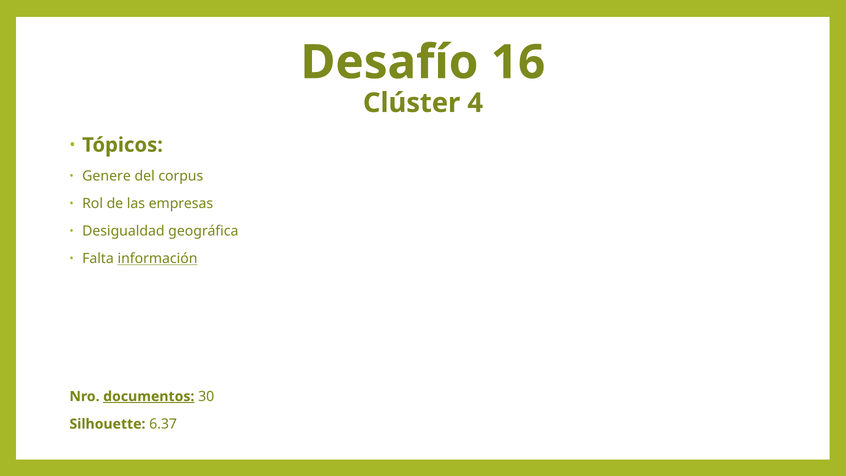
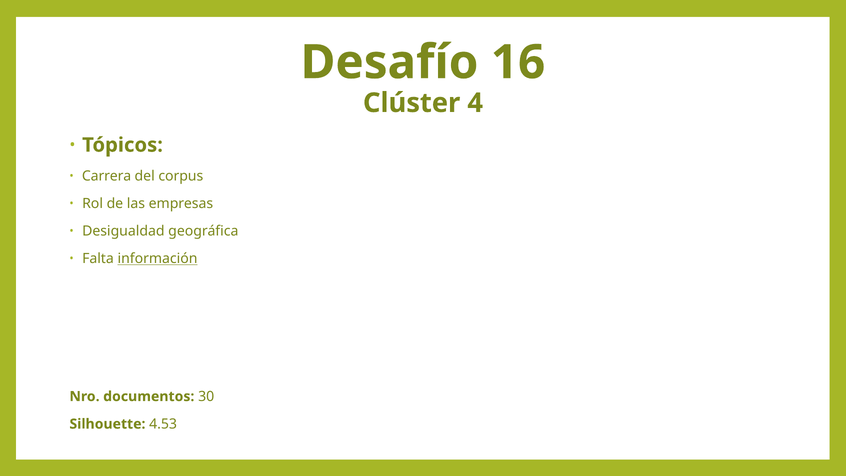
Genere: Genere -> Carrera
documentos underline: present -> none
6.37: 6.37 -> 4.53
